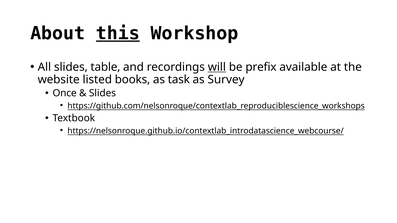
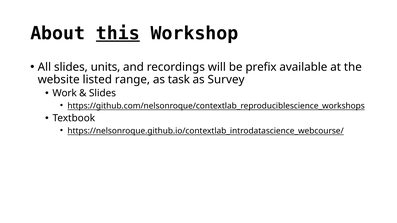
table: table -> units
will underline: present -> none
books: books -> range
Once: Once -> Work
